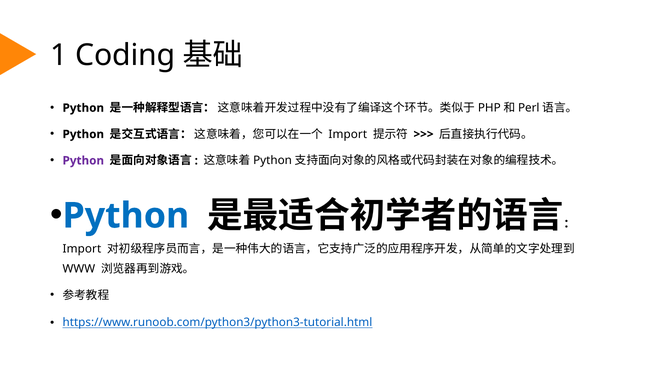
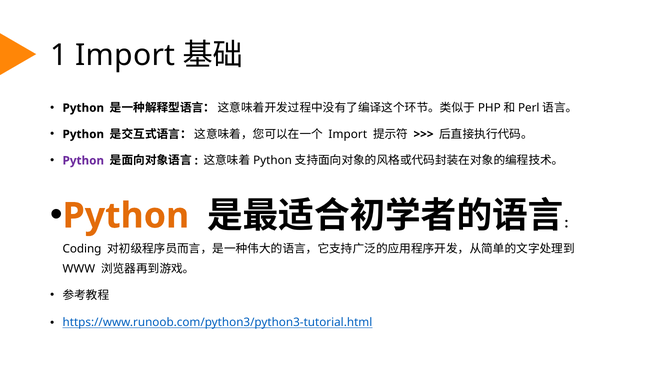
1 Coding: Coding -> Import
Python at (126, 216) colour: blue -> orange
Import at (82, 248): Import -> Coding
